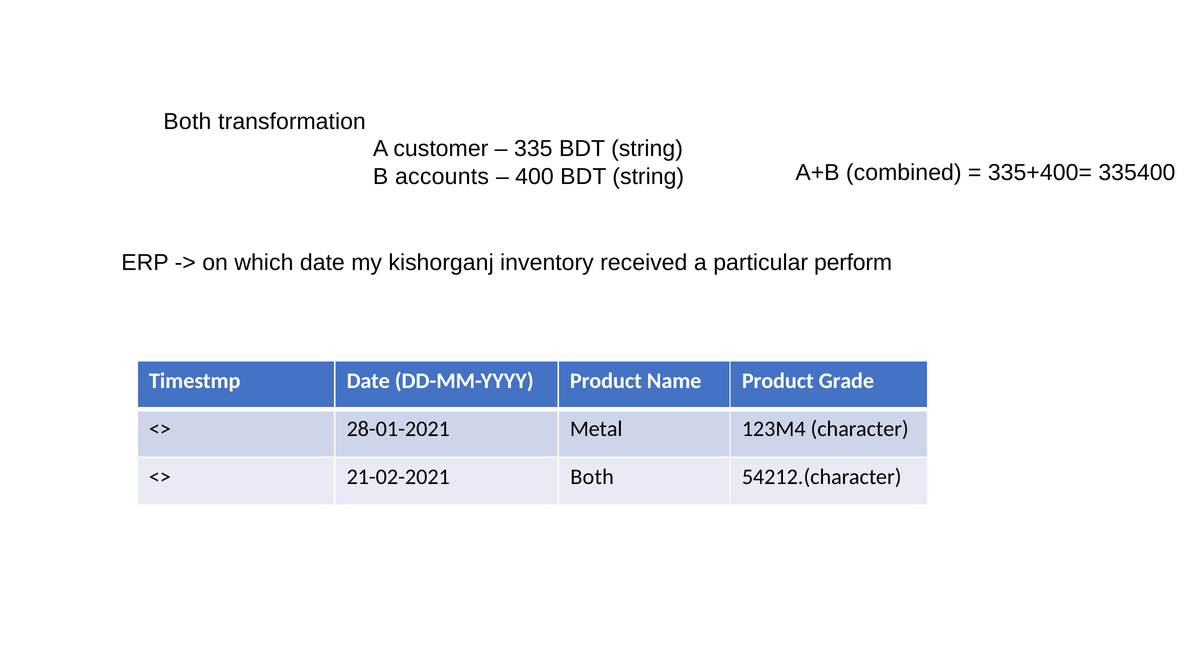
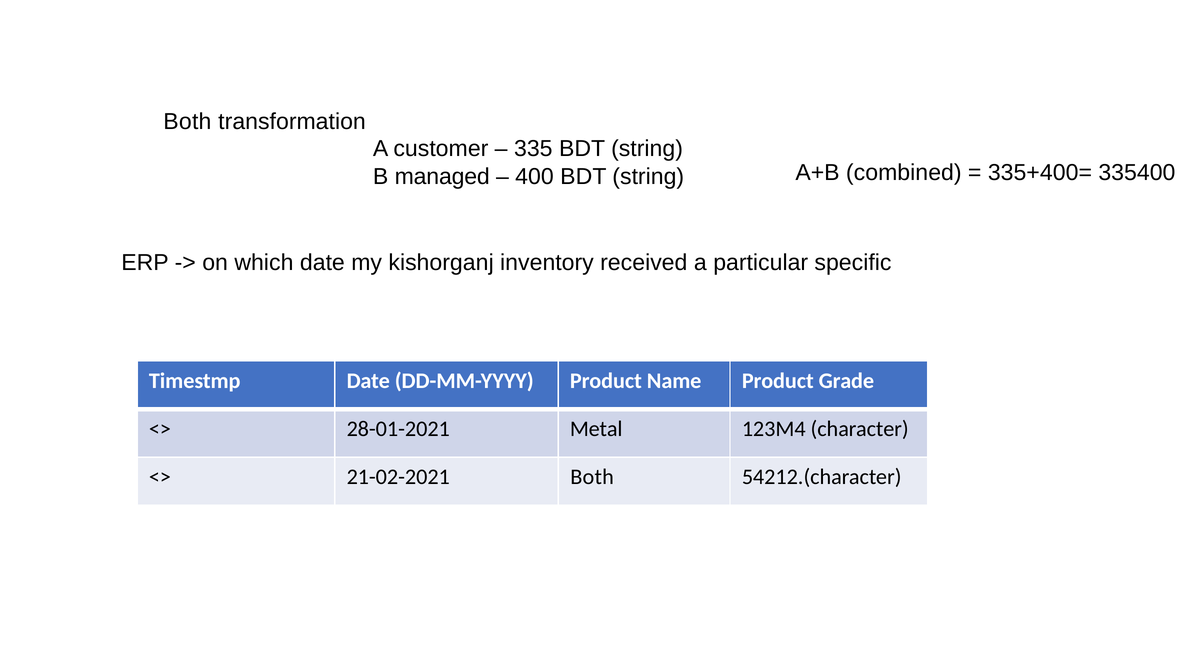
accounts: accounts -> managed
perform: perform -> specific
